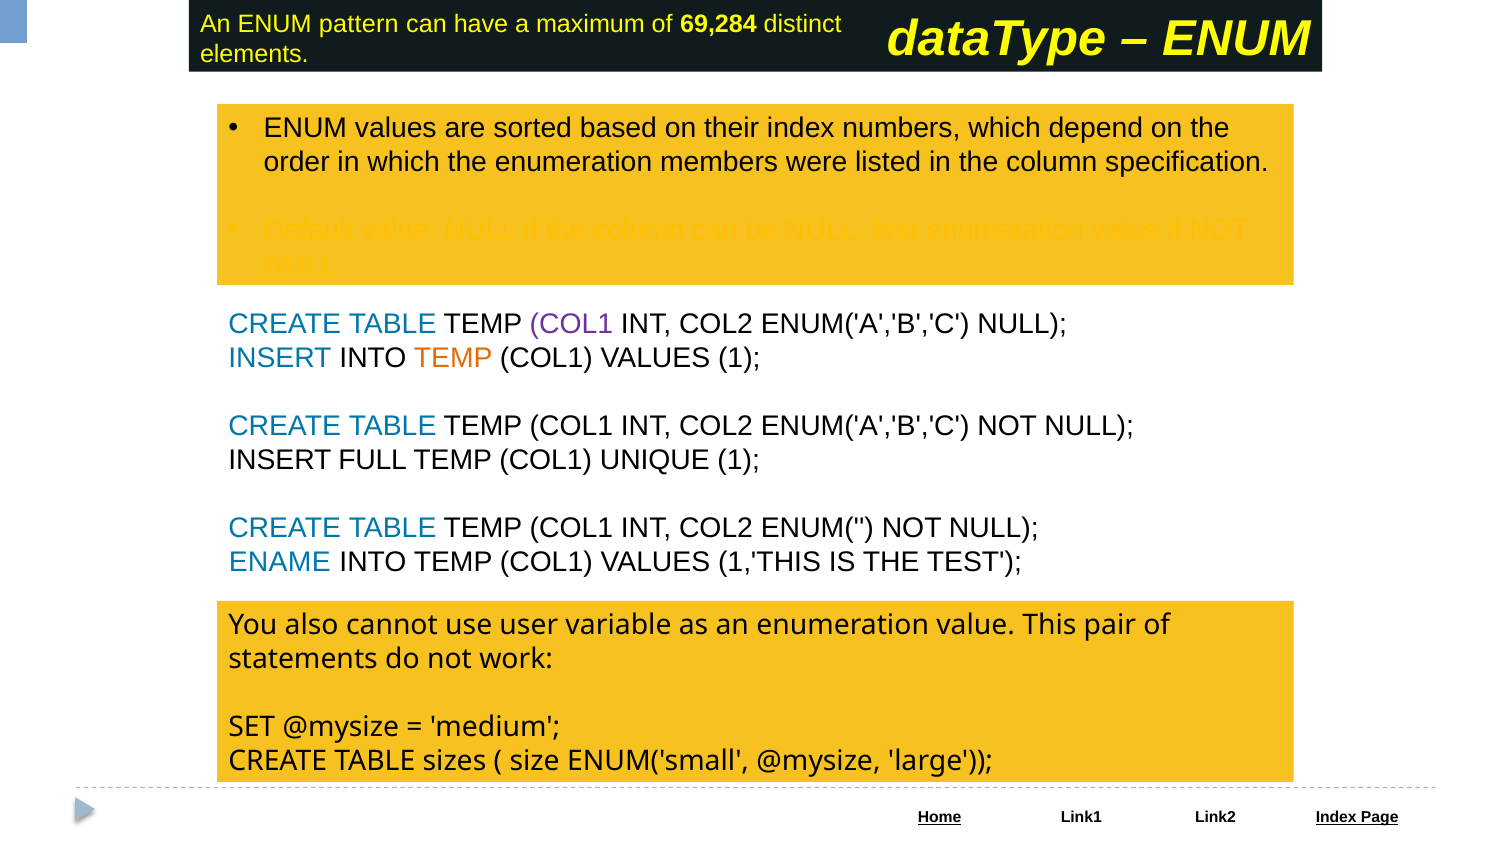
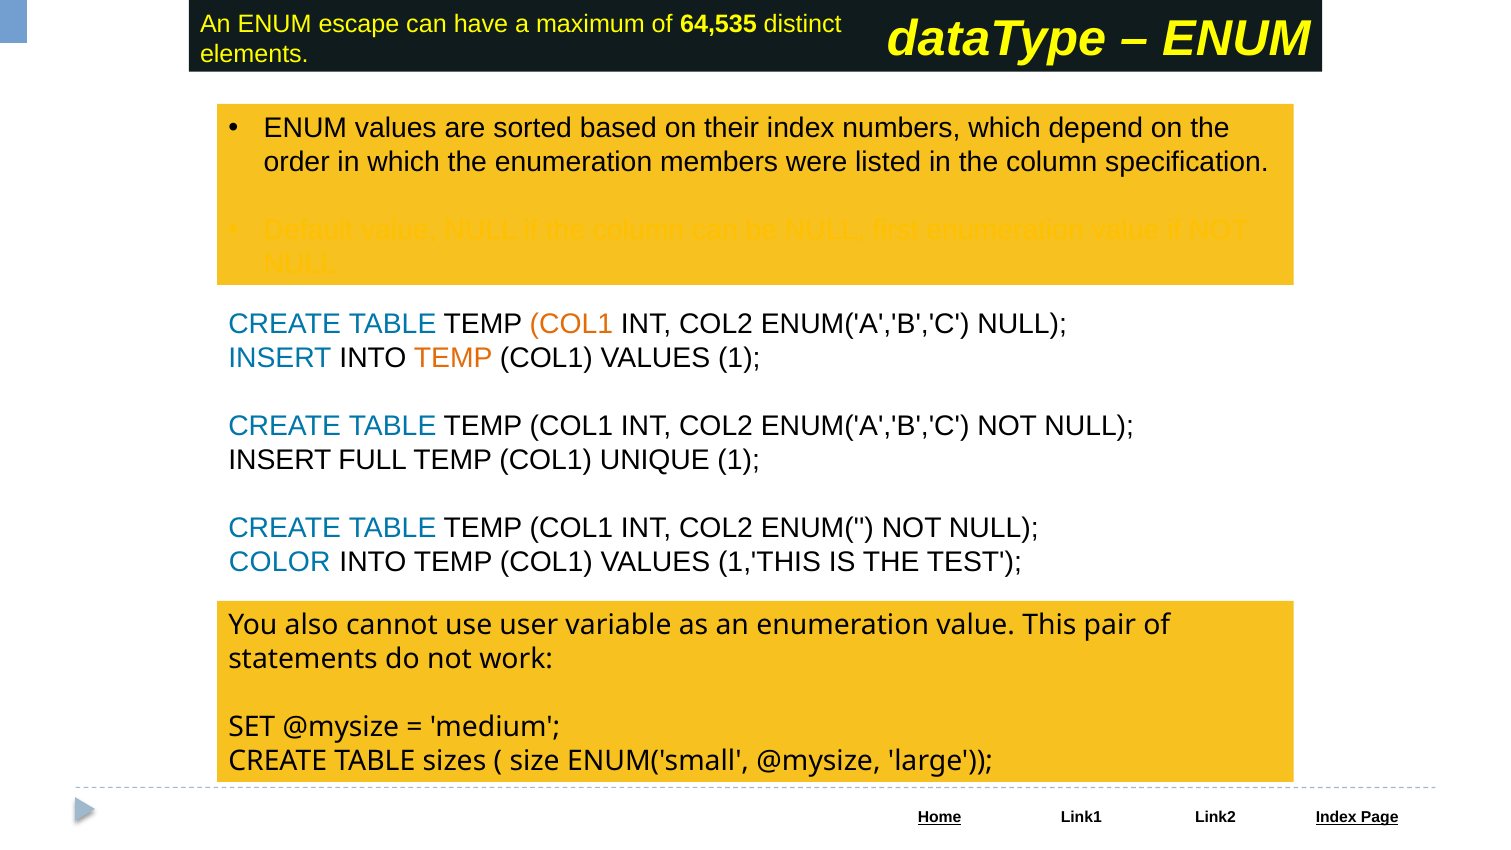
pattern: pattern -> escape
69,284: 69,284 -> 64,535
COL1 at (571, 324) colour: purple -> orange
ENAME: ENAME -> COLOR
